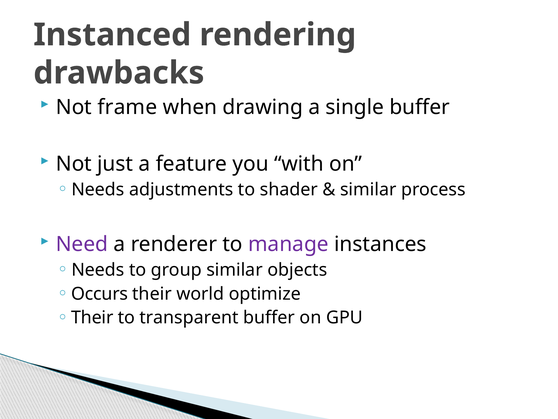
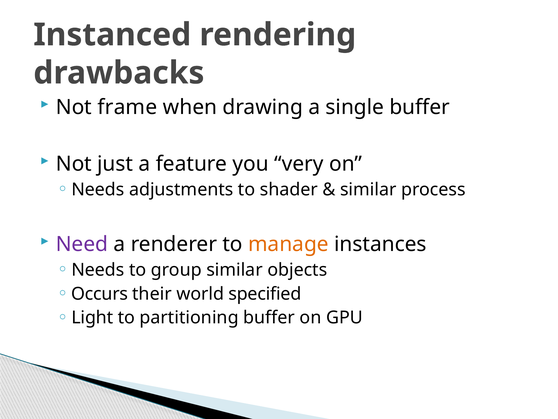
with: with -> very
manage colour: purple -> orange
optimize: optimize -> specified
Their at (92, 317): Their -> Light
transparent: transparent -> partitioning
